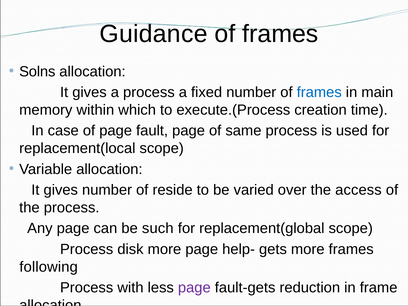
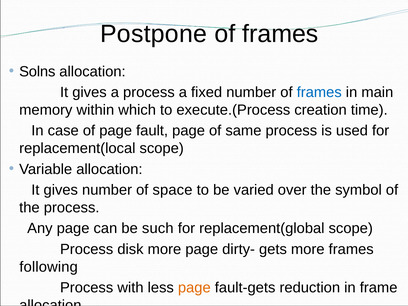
Guidance: Guidance -> Postpone
reside: reside -> space
access: access -> symbol
help-: help- -> dirty-
page at (194, 288) colour: purple -> orange
